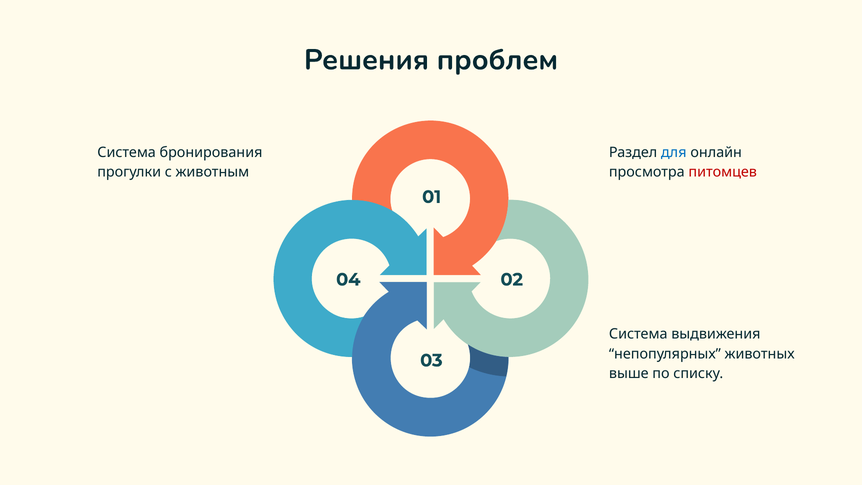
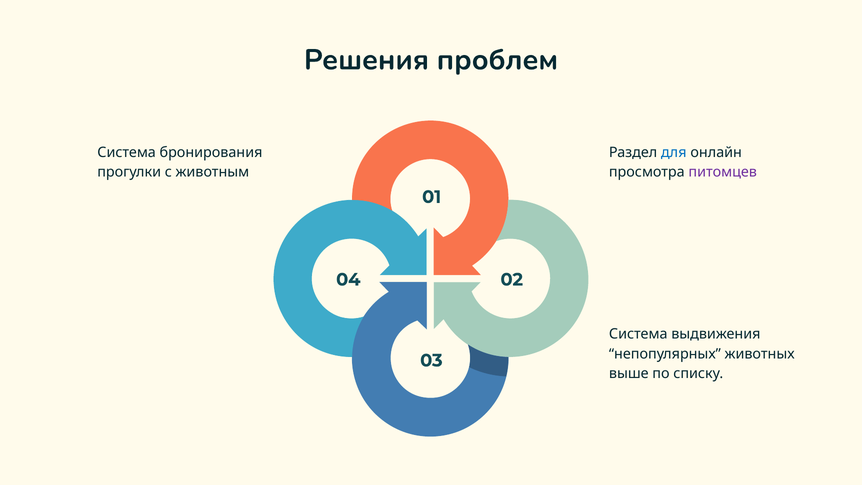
питомцев colour: red -> purple
